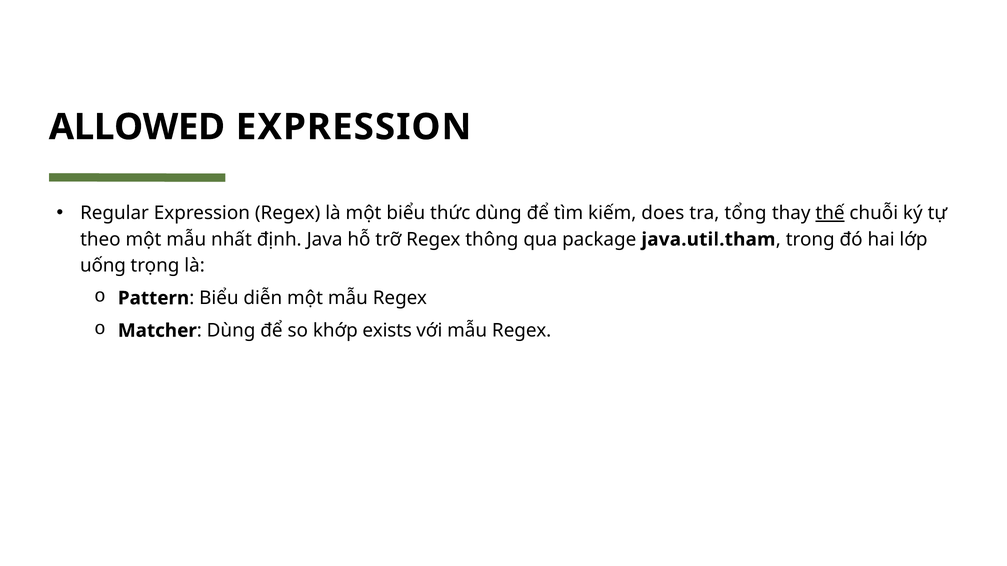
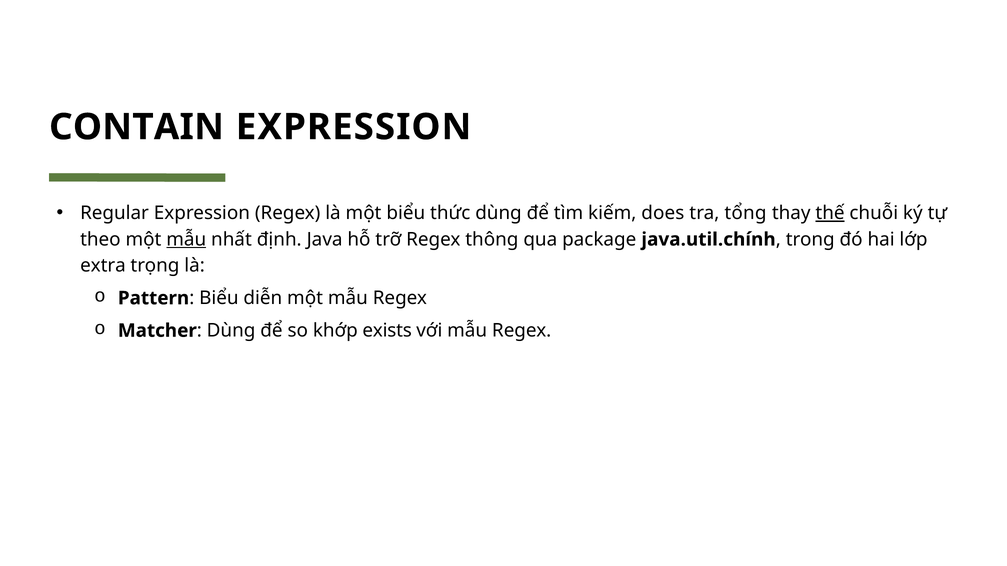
ALLOWED: ALLOWED -> CONTAIN
mẫu at (186, 240) underline: none -> present
java.util.tham: java.util.tham -> java.util.chính
uống: uống -> extra
